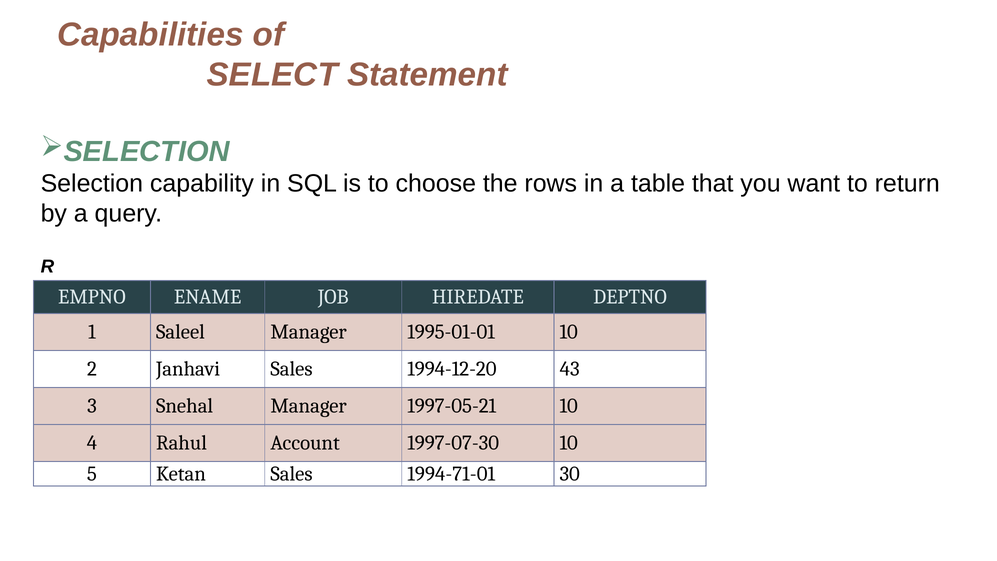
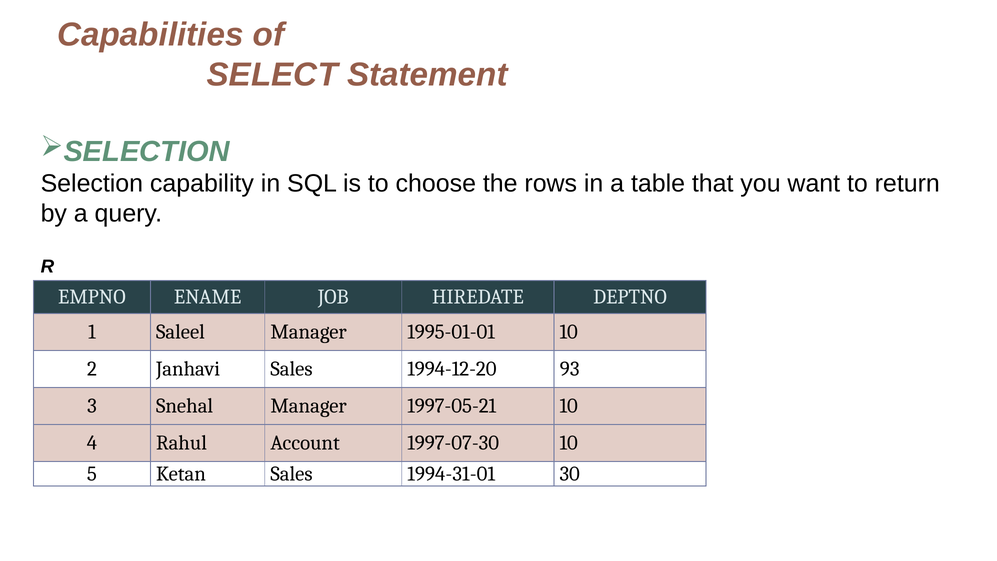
43: 43 -> 93
1994-71-01: 1994-71-01 -> 1994-31-01
